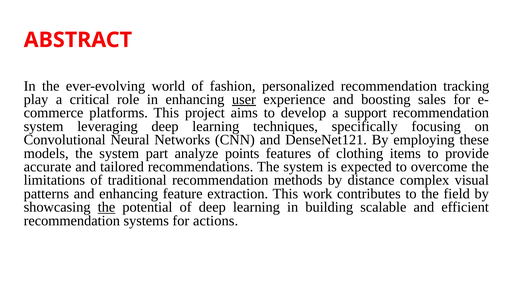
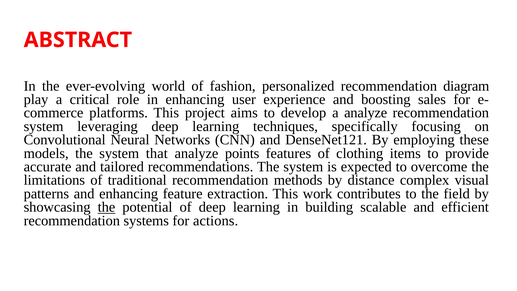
tracking: tracking -> diagram
user underline: present -> none
a support: support -> analyze
part: part -> that
